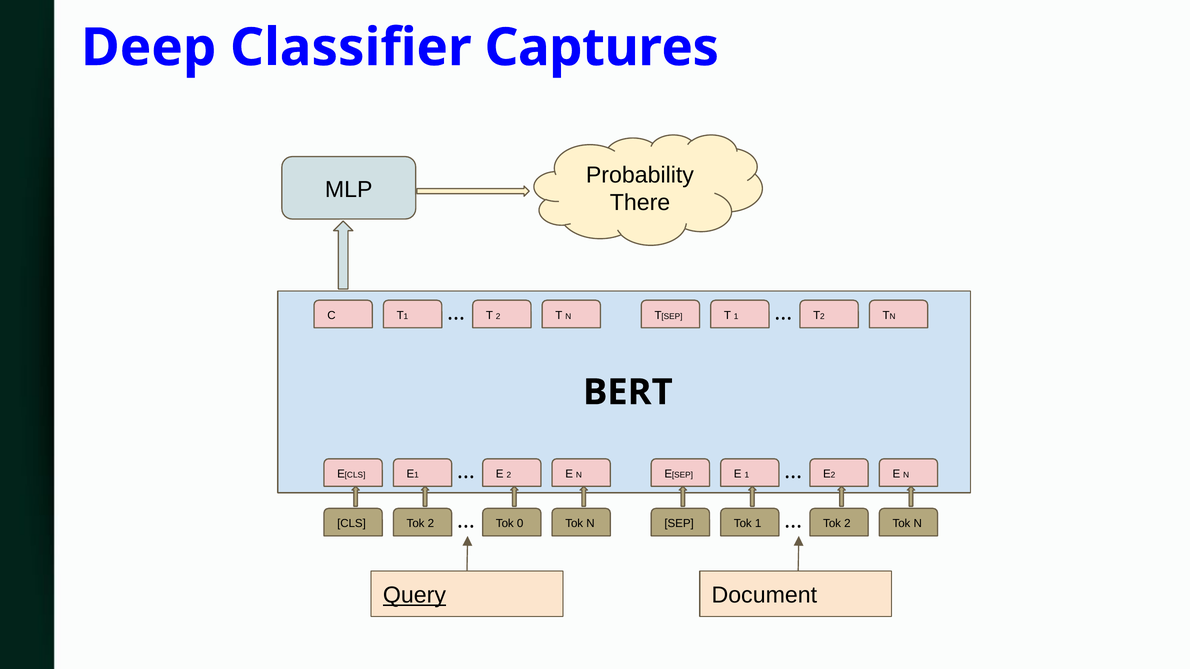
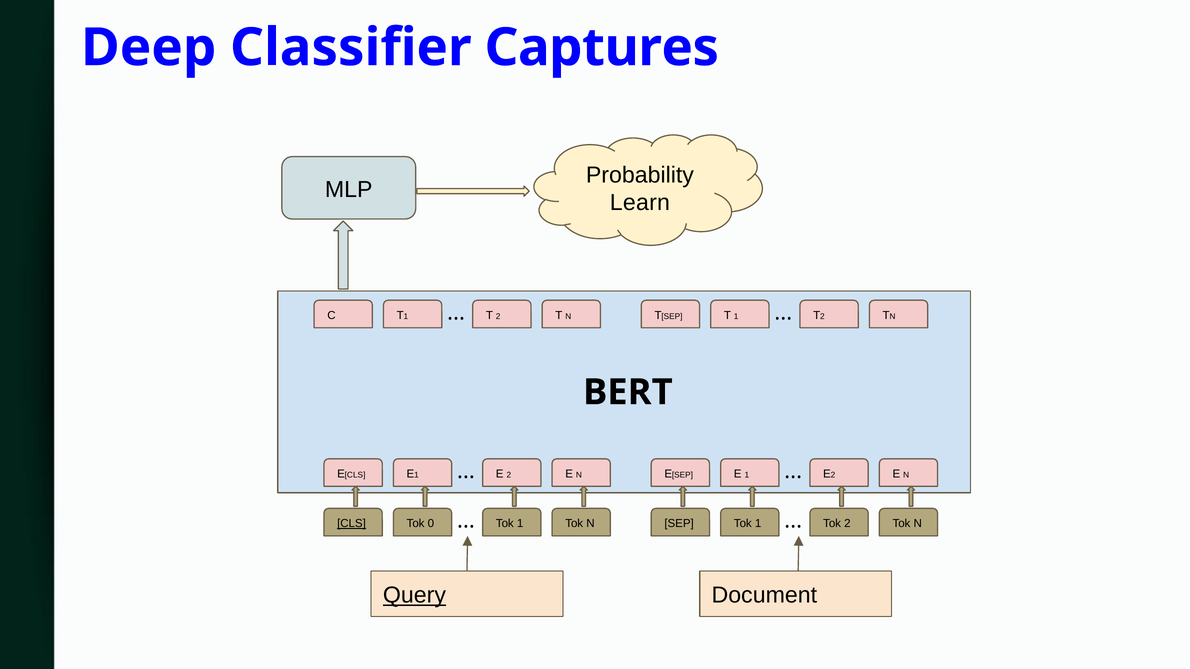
There: There -> Learn
CLS underline: none -> present
2 at (431, 524): 2 -> 0
0 at (520, 524): 0 -> 1
